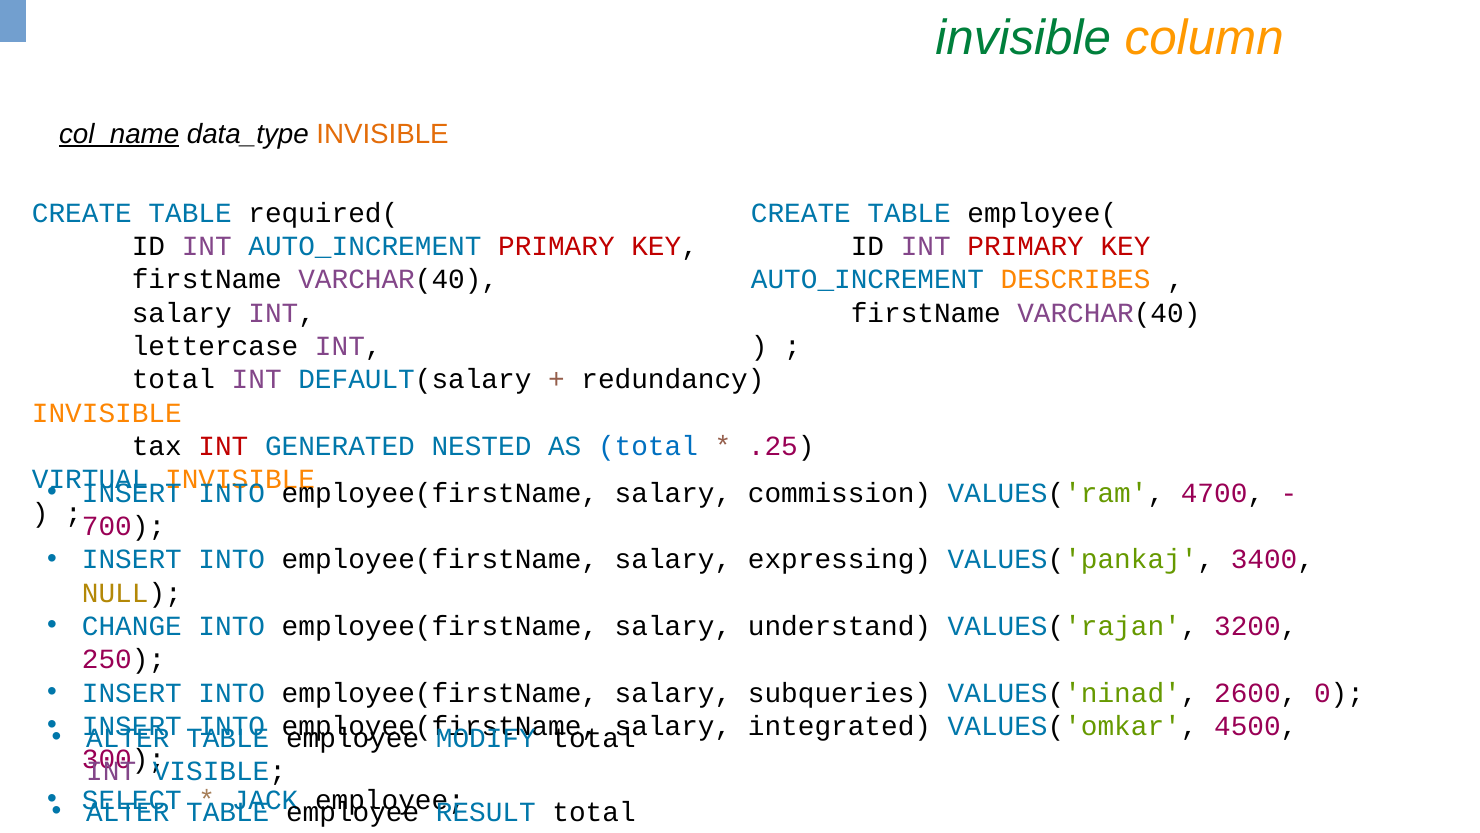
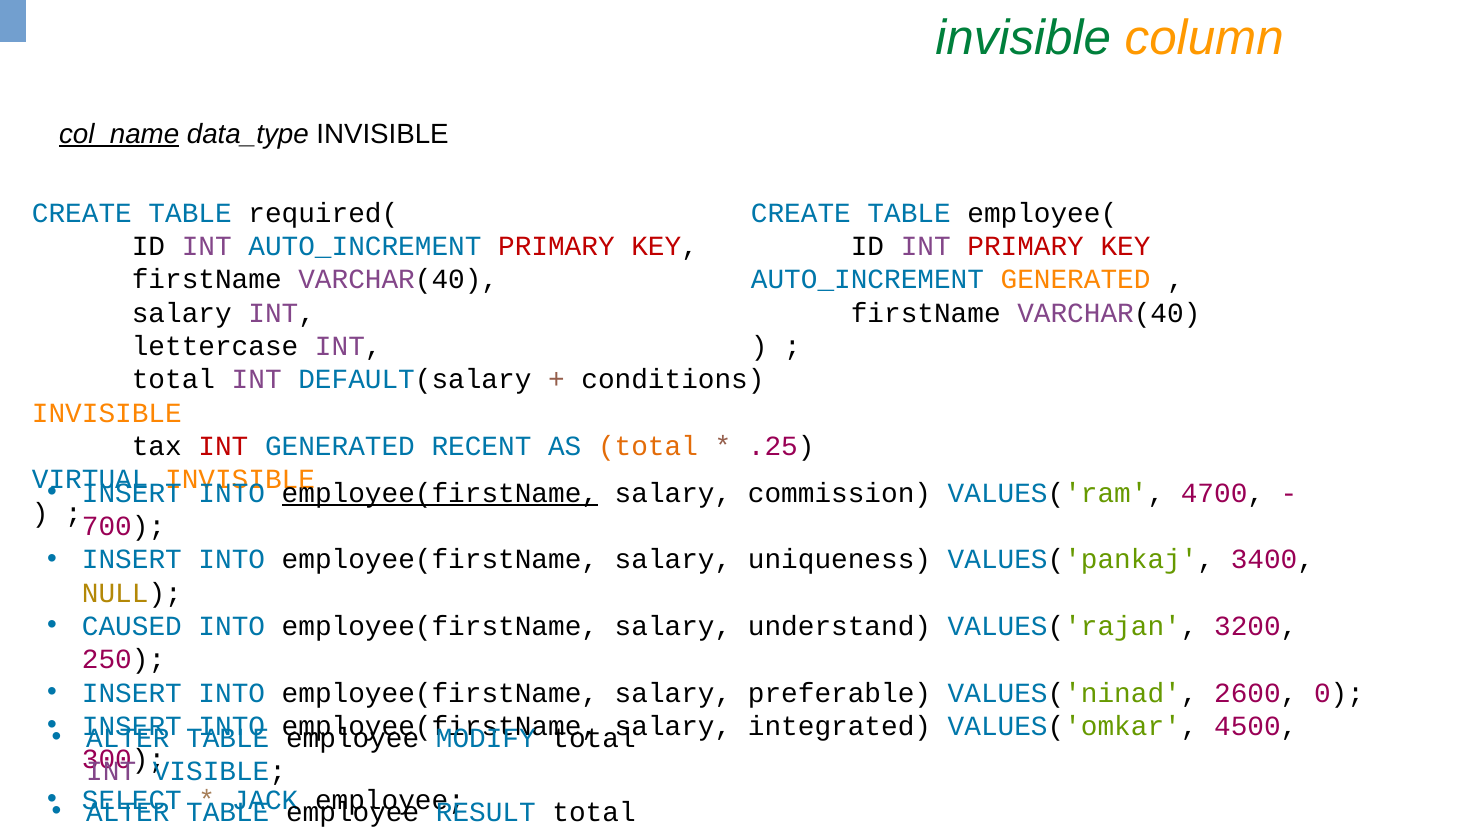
INVISIBLE at (383, 134) colour: orange -> black
AUTO_INCREMENT DESCRIBES: DESCRIBES -> GENERATED
redundancy: redundancy -> conditions
NESTED: NESTED -> RECENT
total at (648, 446) colour: blue -> orange
employee(firstName at (440, 493) underline: none -> present
expressing: expressing -> uniqueness
CHANGE: CHANGE -> CAUSED
subqueries: subqueries -> preferable
